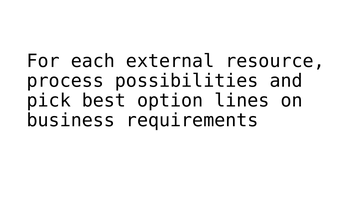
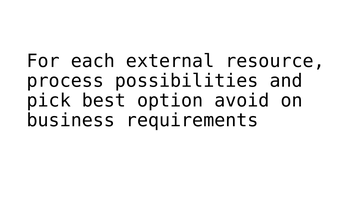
lines: lines -> avoid
